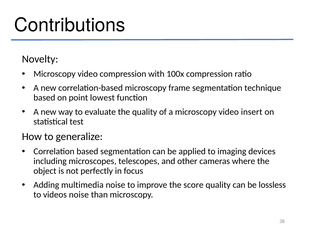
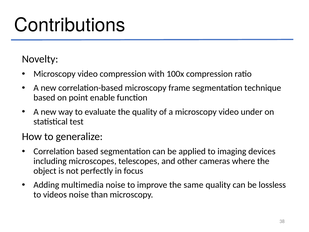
lowest: lowest -> enable
insert: insert -> under
score: score -> same
